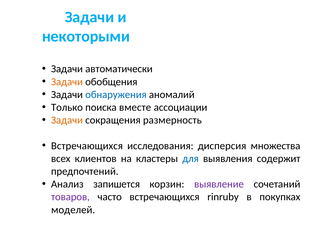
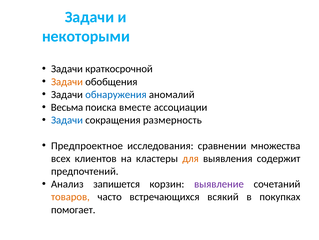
автоматически: автоматически -> краткосрочной
Только: Только -> Весьма
Задачи at (67, 120) colour: orange -> blue
Встречающихся at (87, 145): Встречающихся -> Предпроектное
дисперсия: дисперсия -> сравнении
для colour: blue -> orange
товаров colour: purple -> orange
rinruby: rinruby -> всякий
моделей: моделей -> помогает
